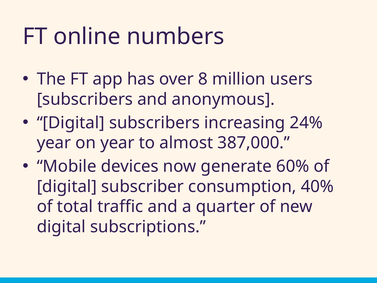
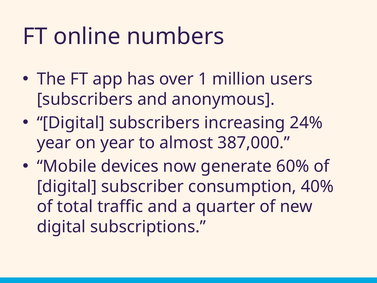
8: 8 -> 1
